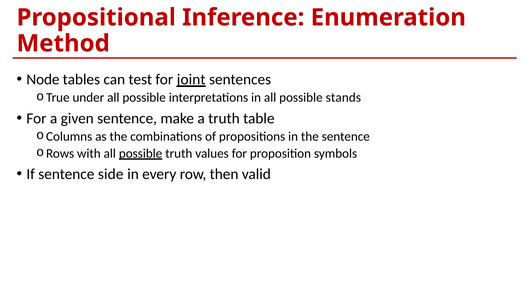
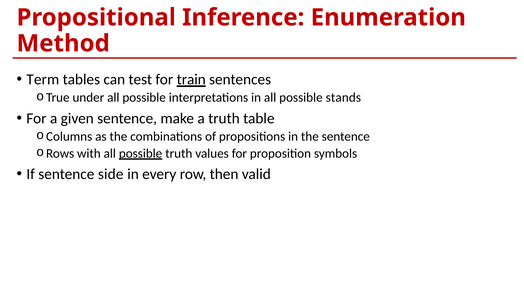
Node: Node -> Term
joint: joint -> train
